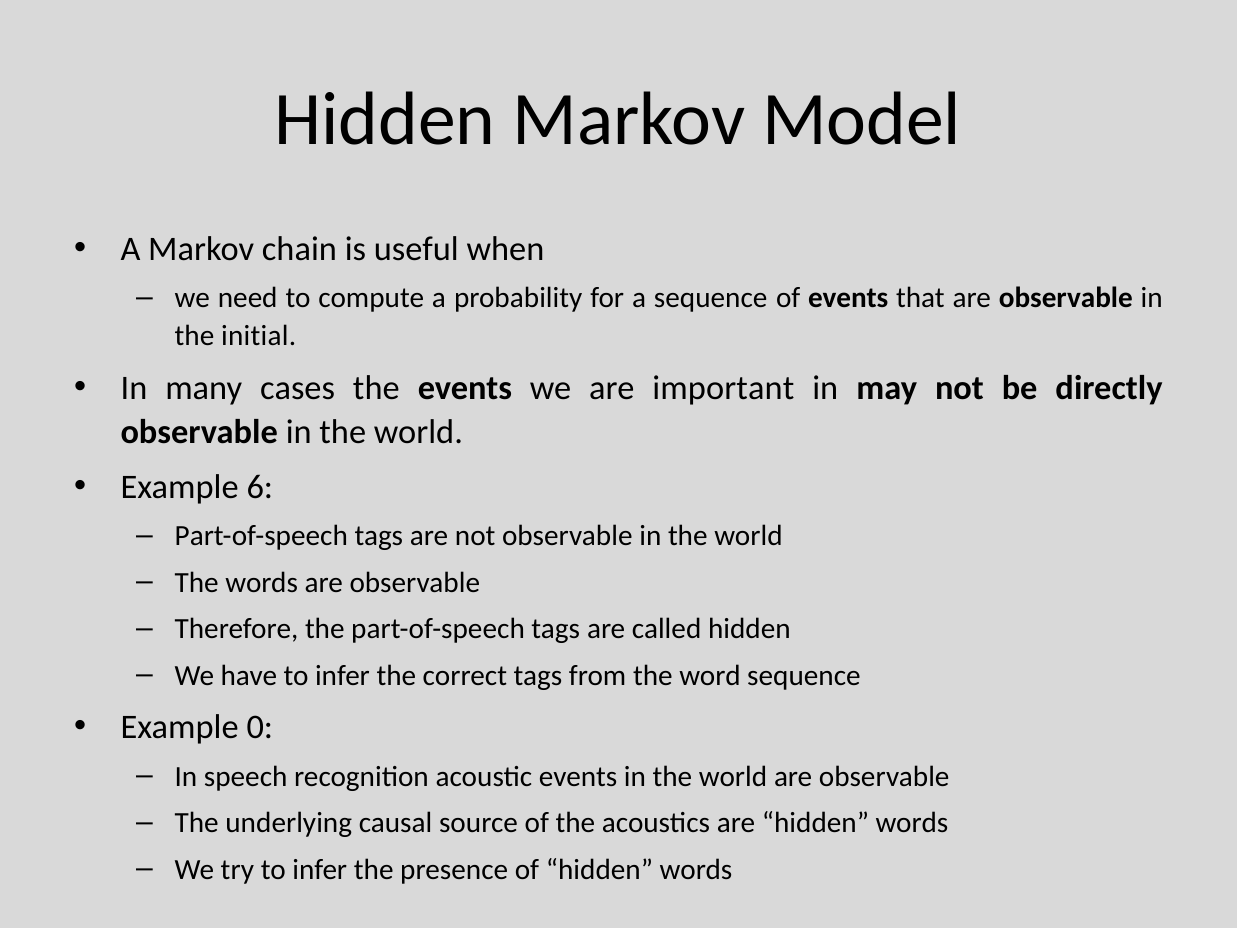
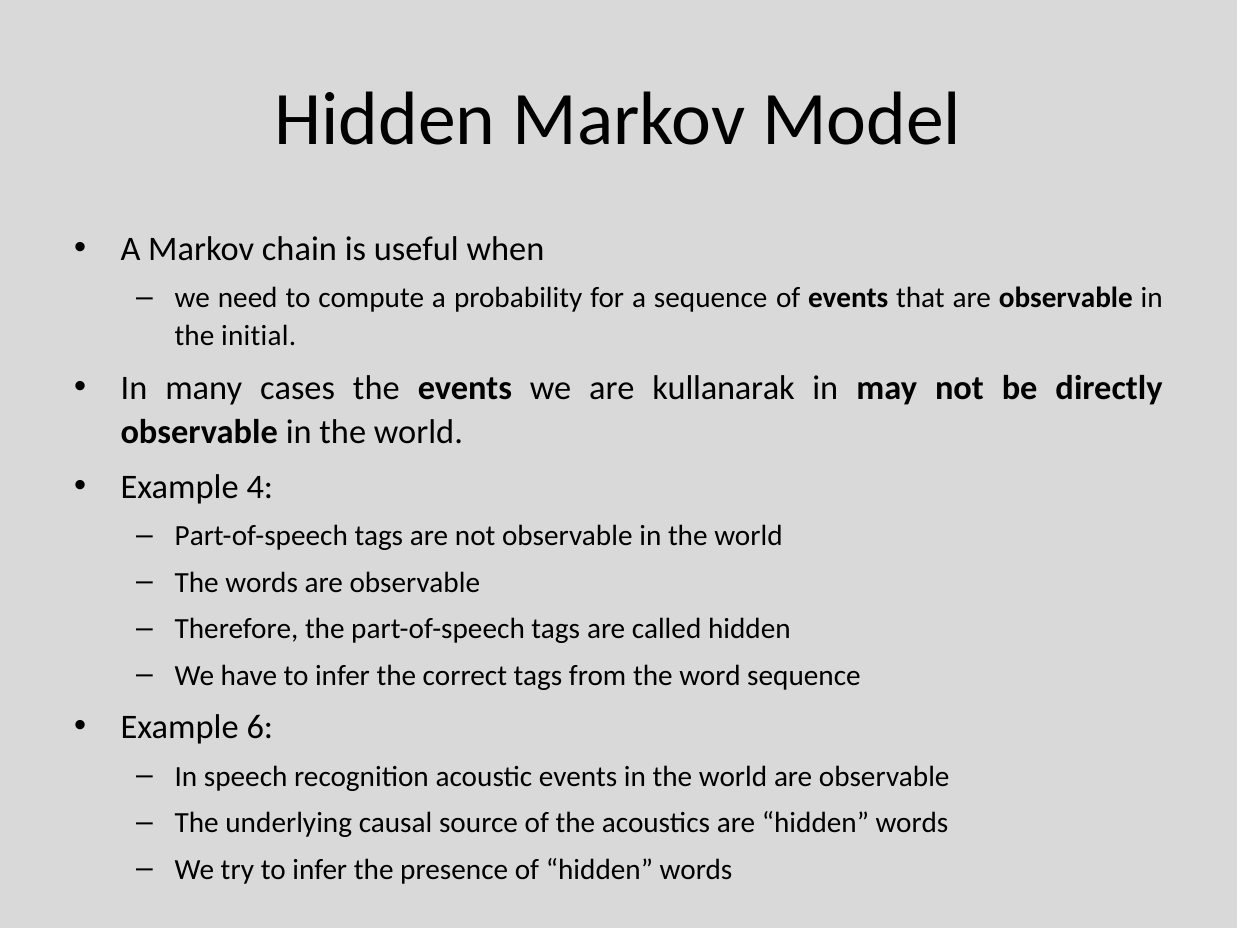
important: important -> kullanarak
6: 6 -> 4
0: 0 -> 6
